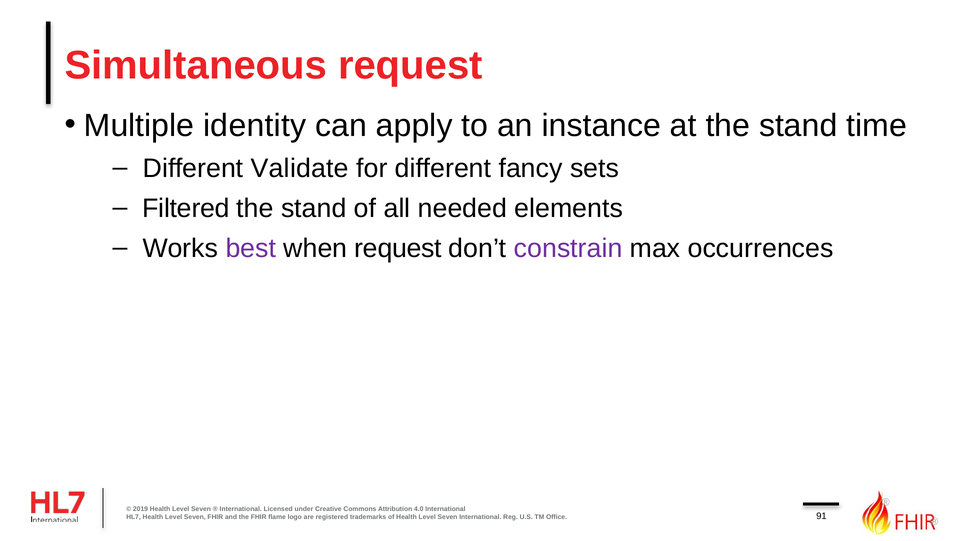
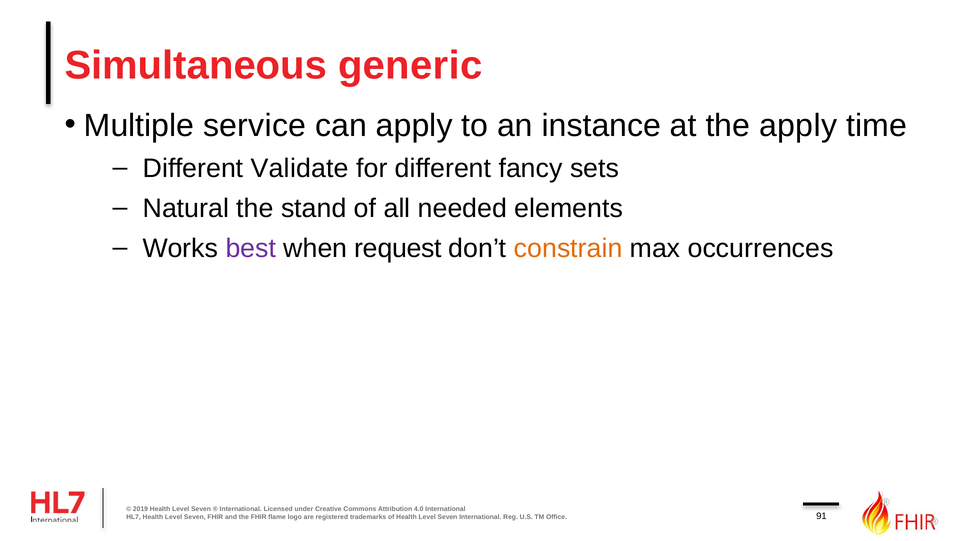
Simultaneous request: request -> generic
identity: identity -> service
at the stand: stand -> apply
Filtered: Filtered -> Natural
constrain colour: purple -> orange
